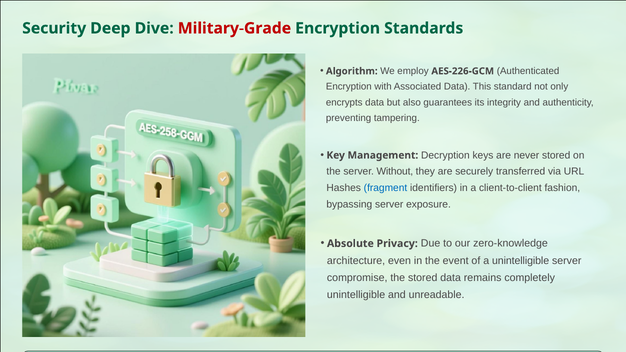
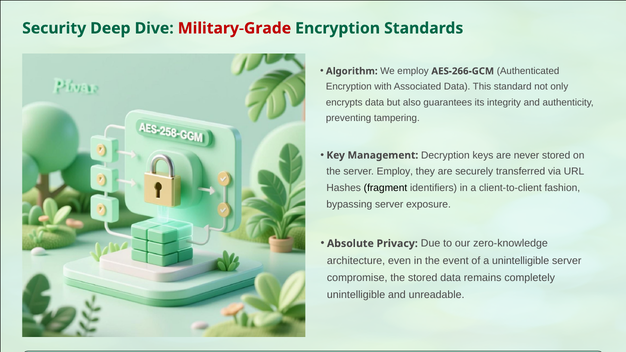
AES-226-GCM: AES-226-GCM -> AES-266-GCM
server Without: Without -> Employ
fragment colour: blue -> black
